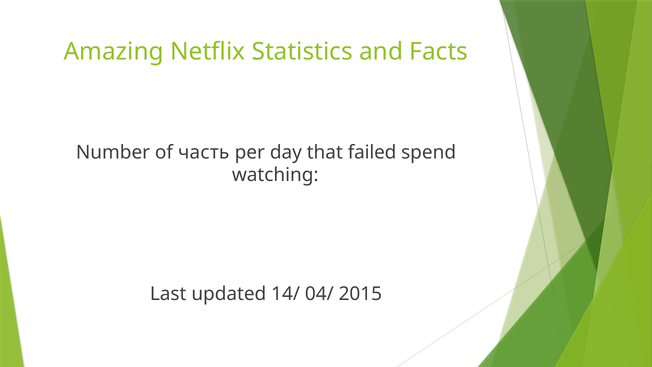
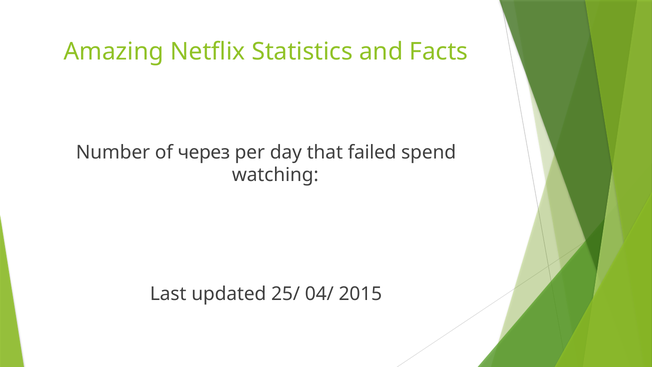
часть: часть -> через
14/: 14/ -> 25/
